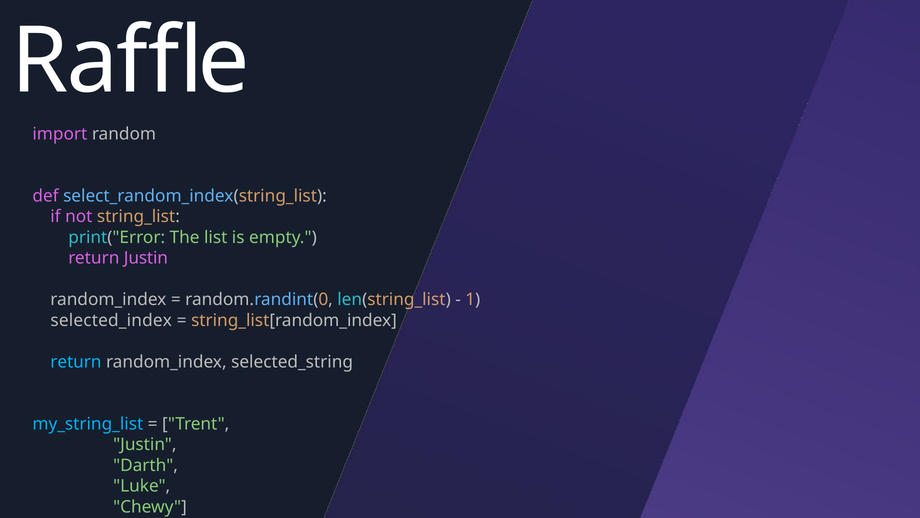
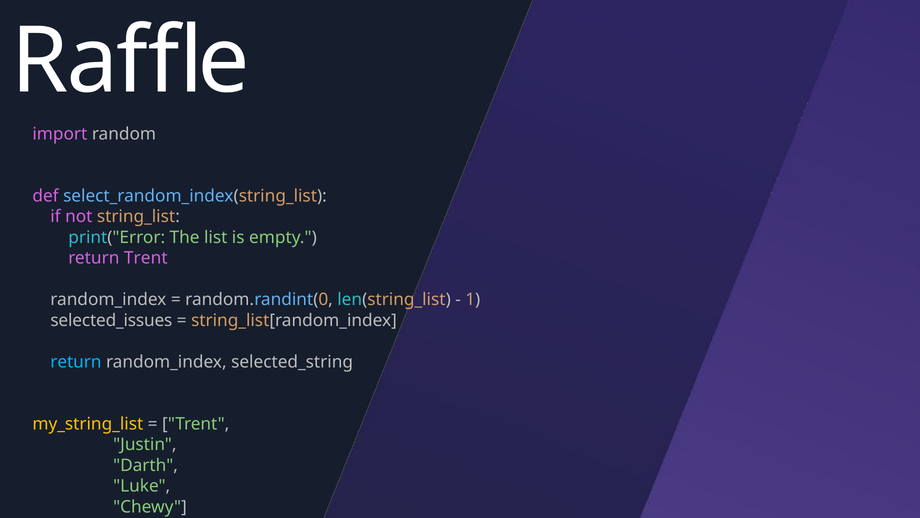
return Justin: Justin -> Trent
selected_index: selected_index -> selected_issues
my_string_list colour: light blue -> yellow
